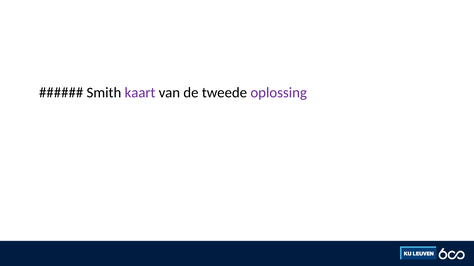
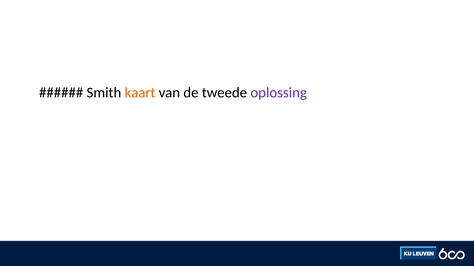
kaart colour: purple -> orange
